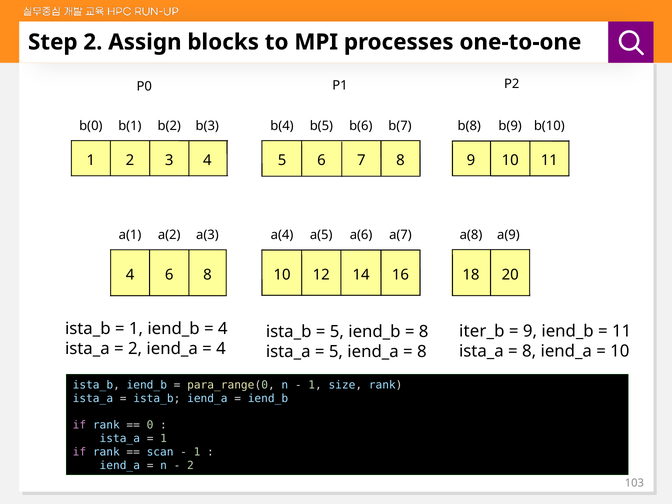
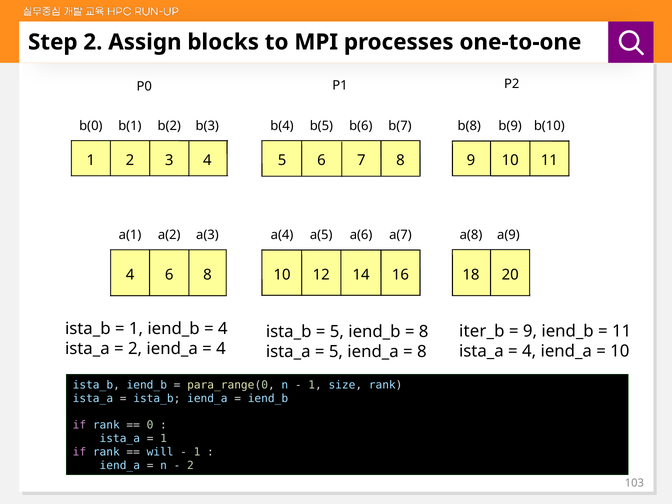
8 at (529, 351): 8 -> 4
scan: scan -> will
